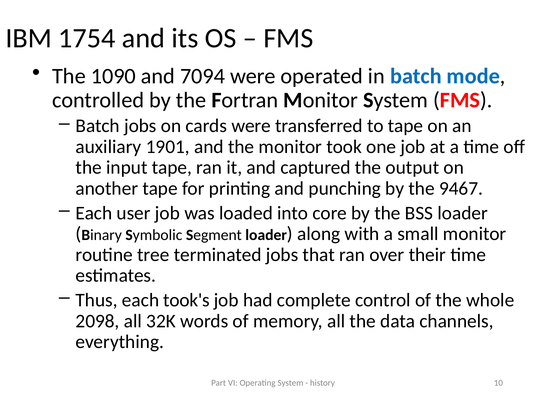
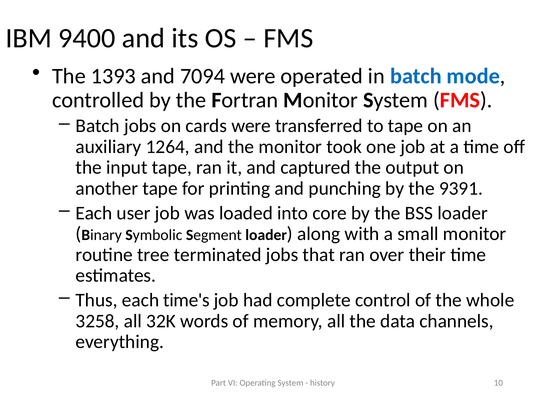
1754: 1754 -> 9400
1090: 1090 -> 1393
1901: 1901 -> 1264
9467: 9467 -> 9391
took's: took's -> time's
2098: 2098 -> 3258
